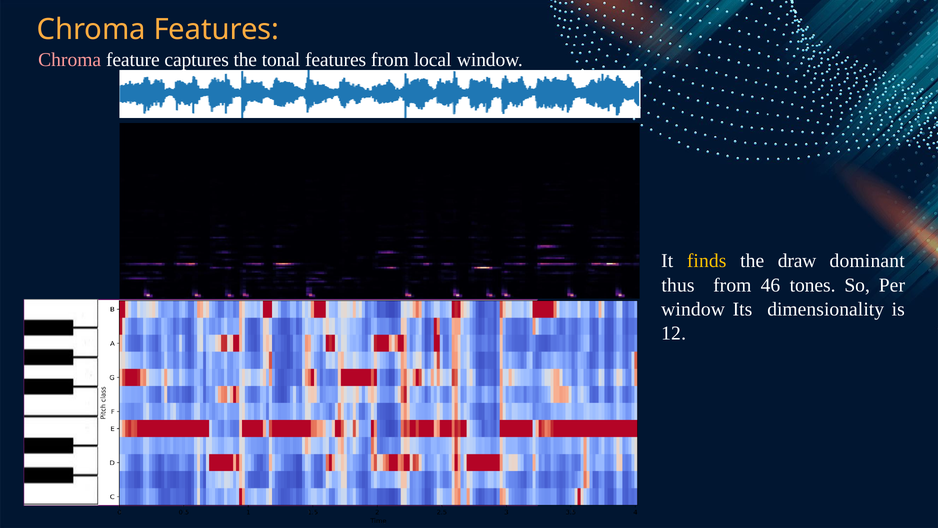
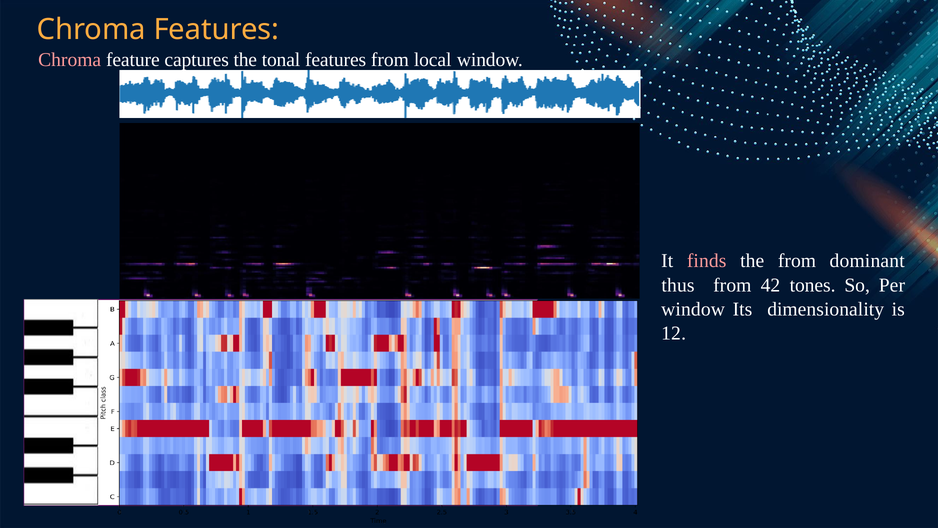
finds colour: yellow -> pink
the draw: draw -> from
46: 46 -> 42
